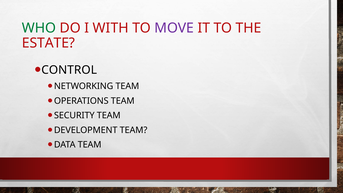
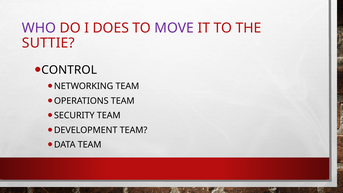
WHO colour: green -> purple
WITH: WITH -> DOES
ESTATE: ESTATE -> SUTTIE
